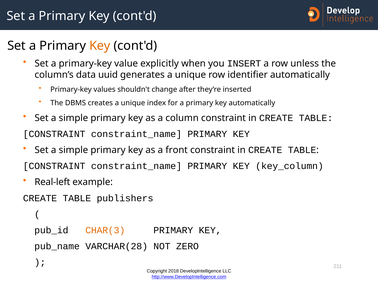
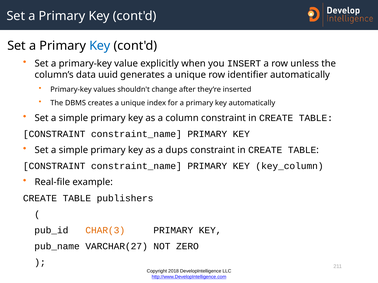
Key at (100, 46) colour: orange -> blue
front: front -> dups
Real-left: Real-left -> Real-file
VARCHAR(28: VARCHAR(28 -> VARCHAR(27
